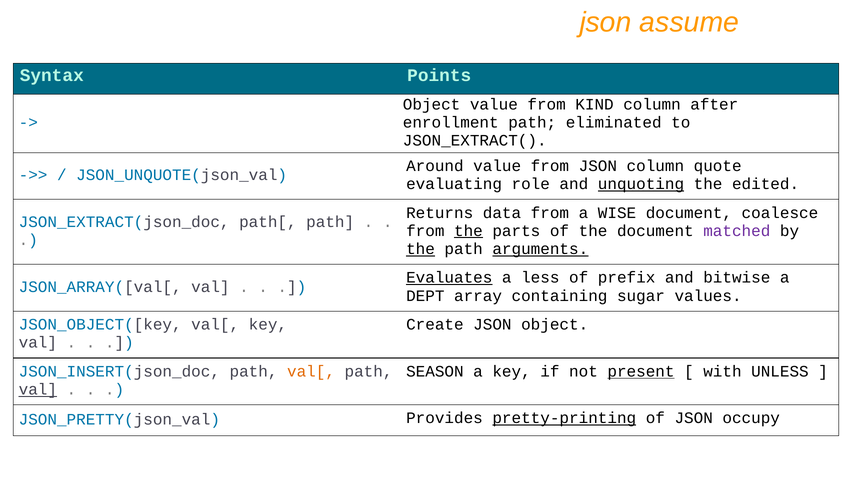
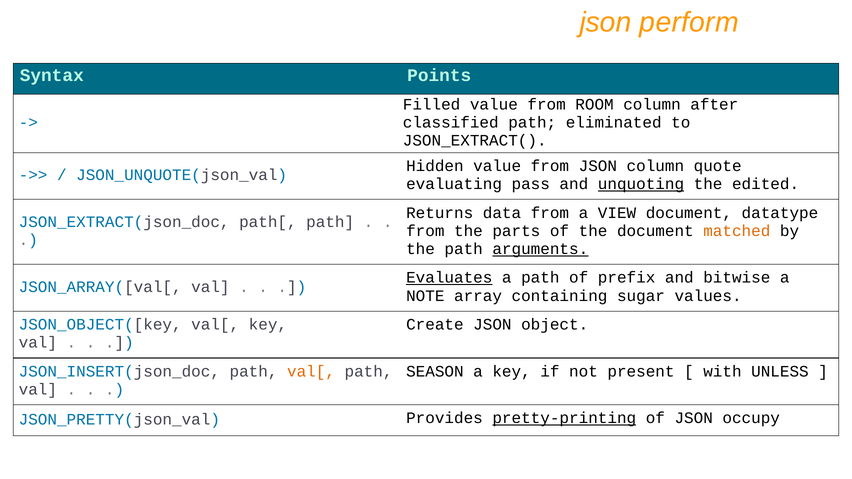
assume: assume -> perform
Object at (432, 104): Object -> Filled
KIND: KIND -> ROOM
enrollment: enrollment -> classified
Around: Around -> Hidden
role: role -> pass
WISE: WISE -> VIEW
coalesce: coalesce -> datatype
the at (468, 231) underline: present -> none
matched colour: purple -> orange
the at (421, 249) underline: present -> none
a less: less -> path
DEPT: DEPT -> NOTE
present underline: present -> none
val at (38, 390) underline: present -> none
